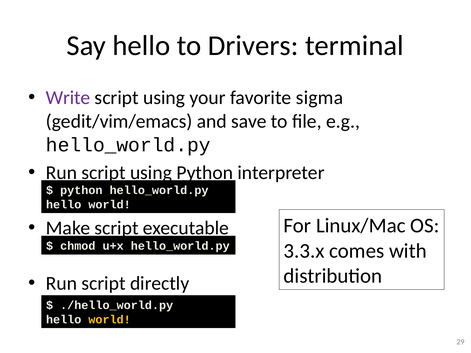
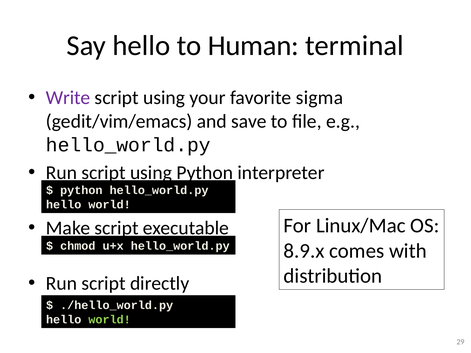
Drivers: Drivers -> Human
3.3.x: 3.3.x -> 8.9.x
world at (110, 320) colour: yellow -> light green
